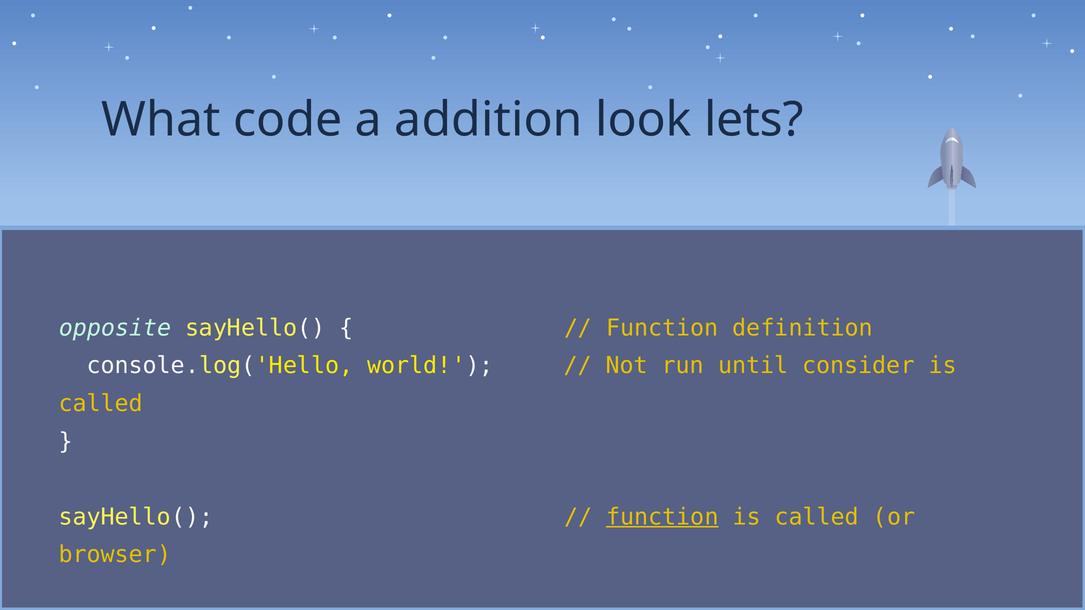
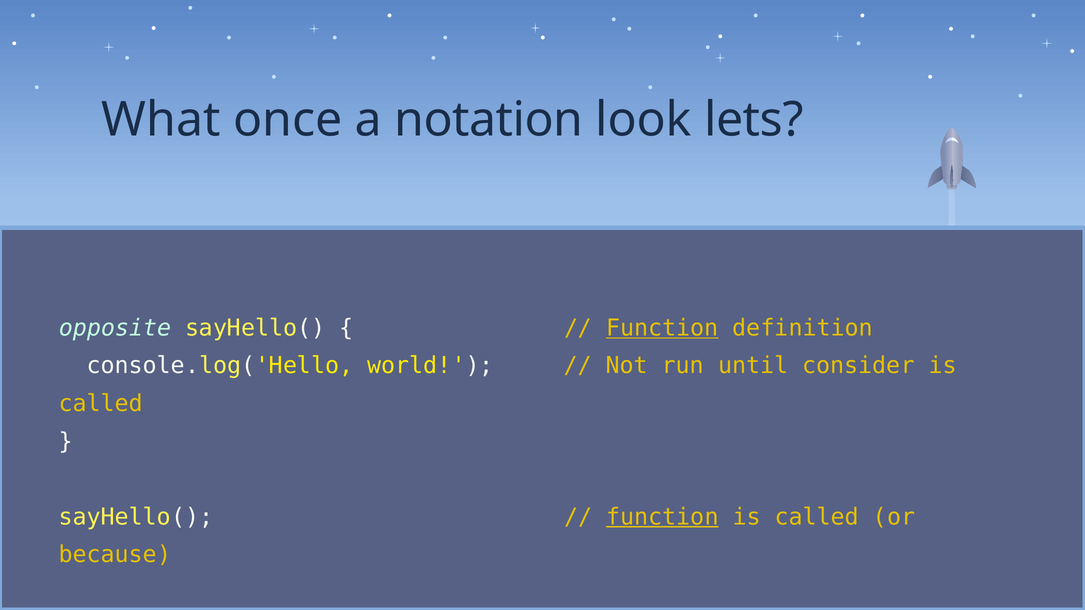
code: code -> once
addition: addition -> notation
Function at (662, 328) underline: none -> present
browser: browser -> because
